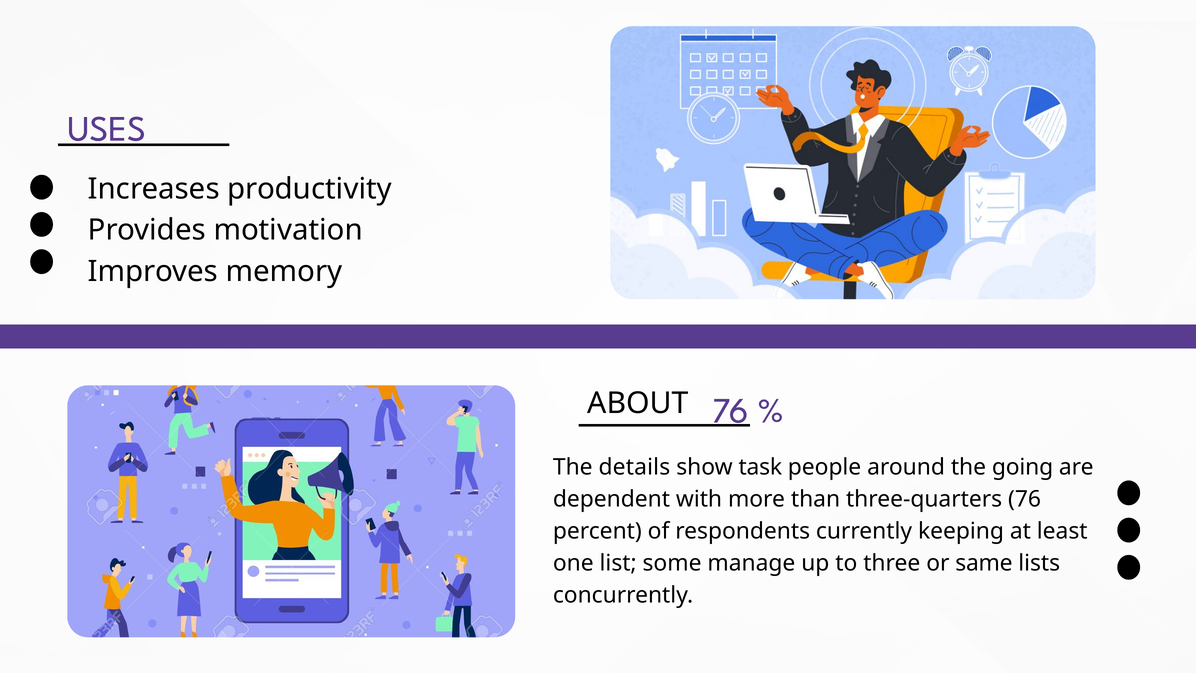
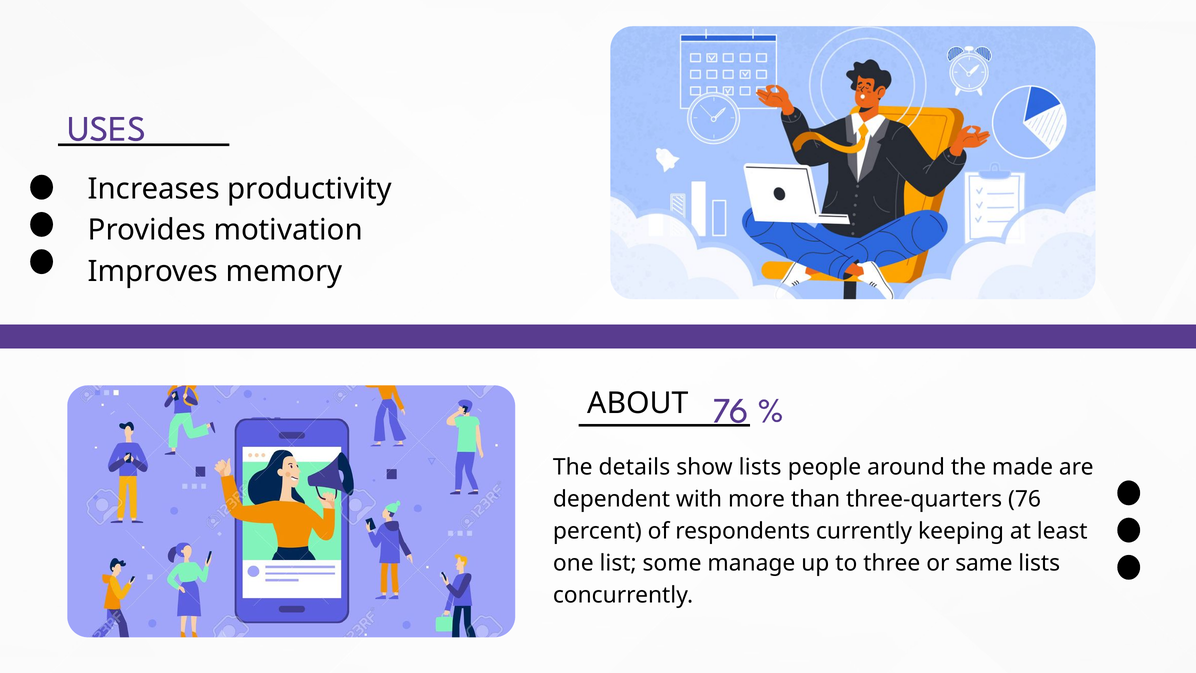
show task: task -> lists
going: going -> made
